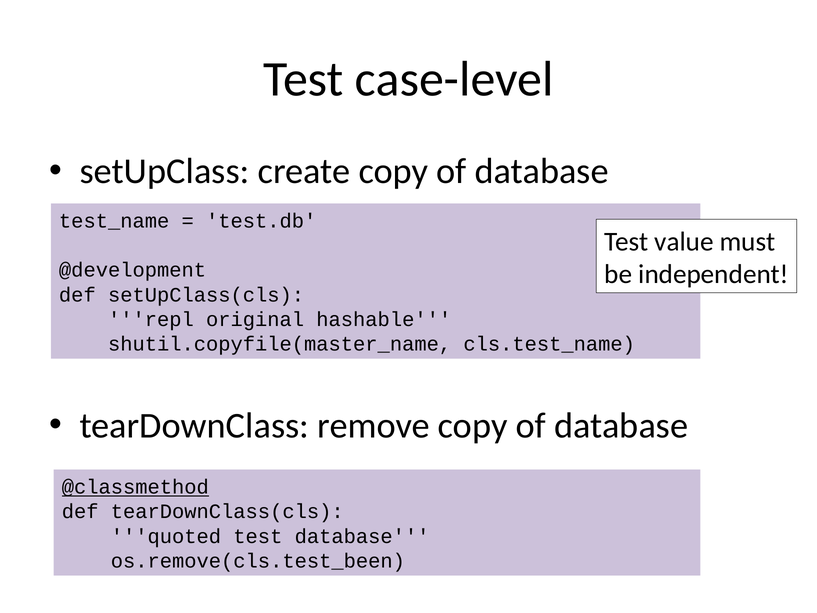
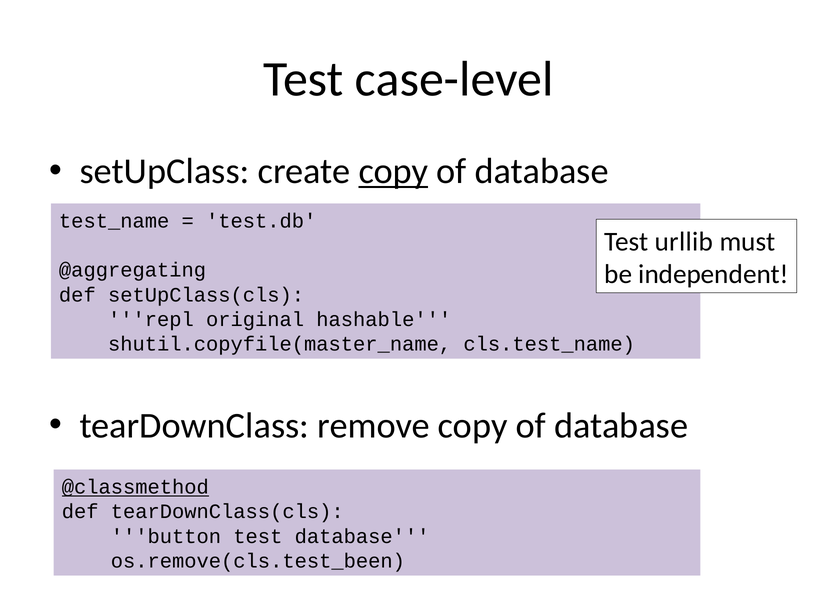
copy at (393, 171) underline: none -> present
value: value -> urllib
@development: @development -> @aggregating
quoted: quoted -> button
